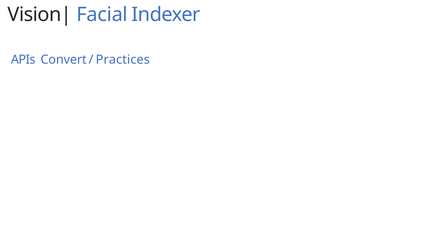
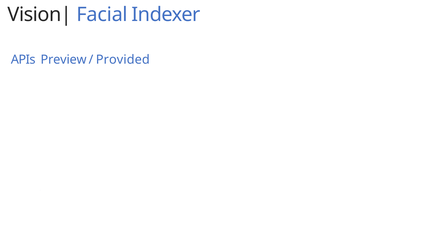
Convert: Convert -> Preview
Practices: Practices -> Provided
